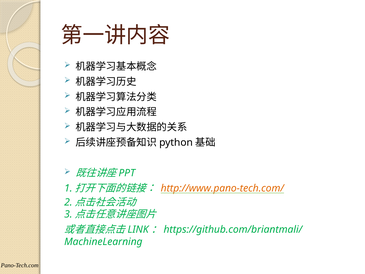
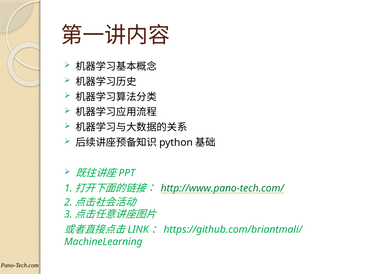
http://www.pano-tech.com/ colour: orange -> green
